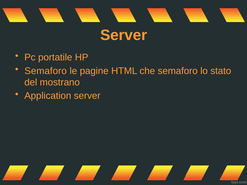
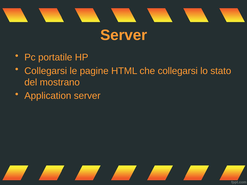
Semaforo at (46, 71): Semaforo -> Collegarsi
che semaforo: semaforo -> collegarsi
